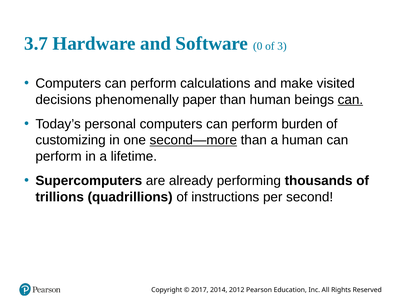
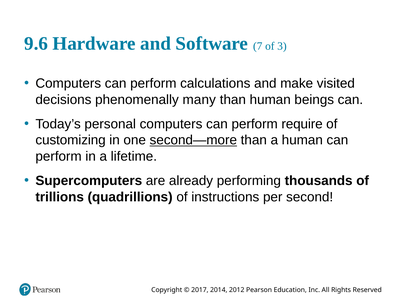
3.7: 3.7 -> 9.6
0: 0 -> 7
paper: paper -> many
can at (350, 100) underline: present -> none
burden: burden -> require
